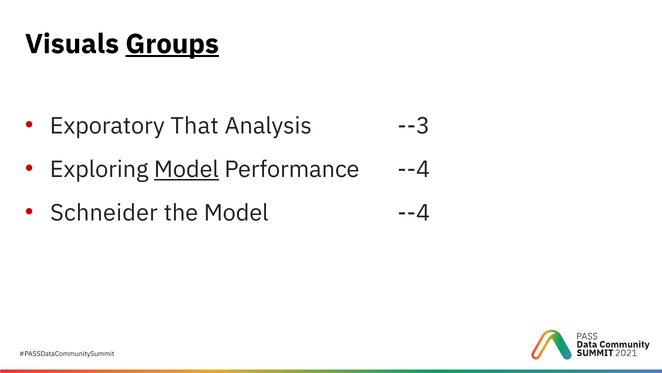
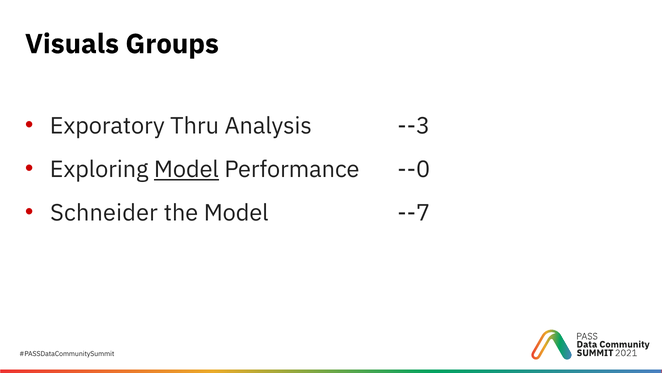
Groups underline: present -> none
That: That -> Thru
Performance --4: --4 -> --0
Model --4: --4 -> --7
